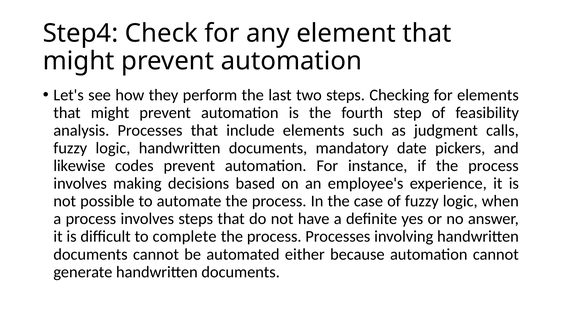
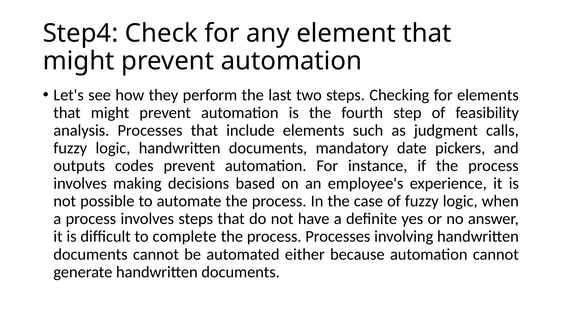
likewise: likewise -> outputs
